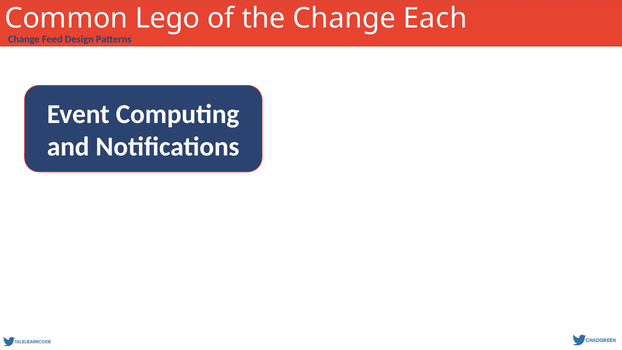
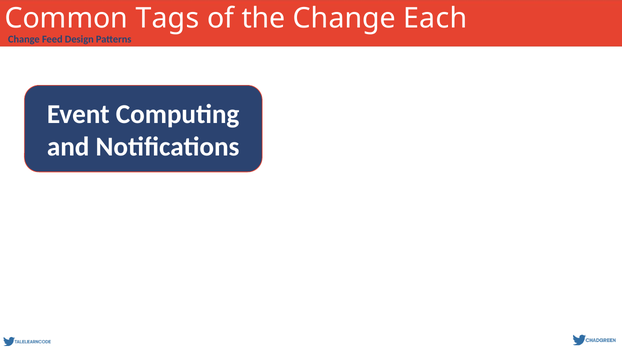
Lego: Lego -> Tags
